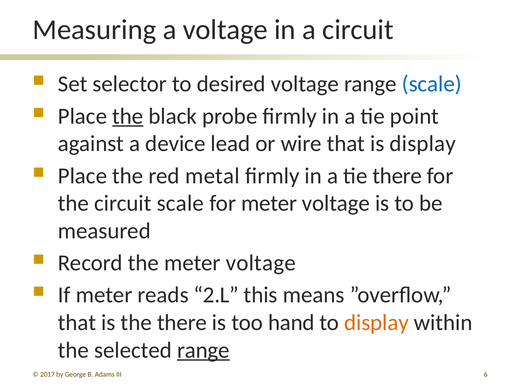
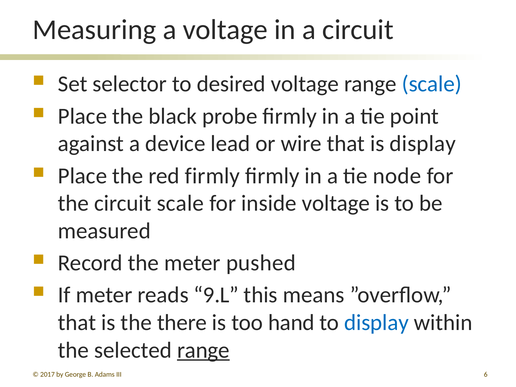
the at (128, 116) underline: present -> none
red metal: metal -> firmly
tie there: there -> node
for meter: meter -> inside
the meter voltage: voltage -> pushed
2.L: 2.L -> 9.L
display at (376, 323) colour: orange -> blue
